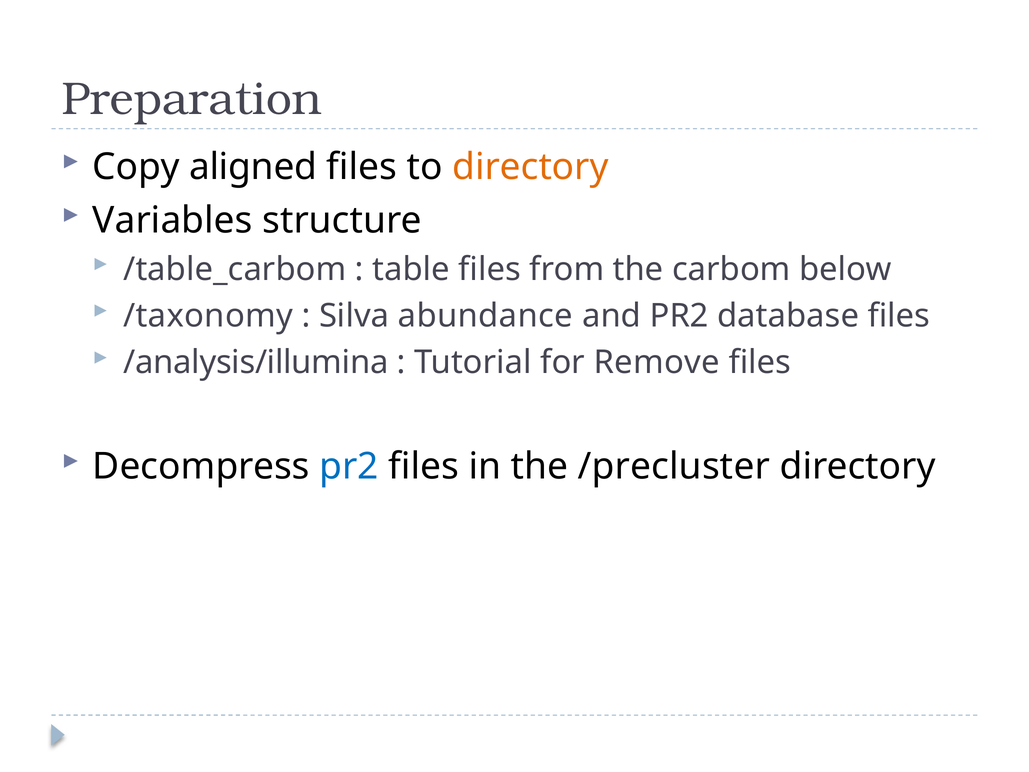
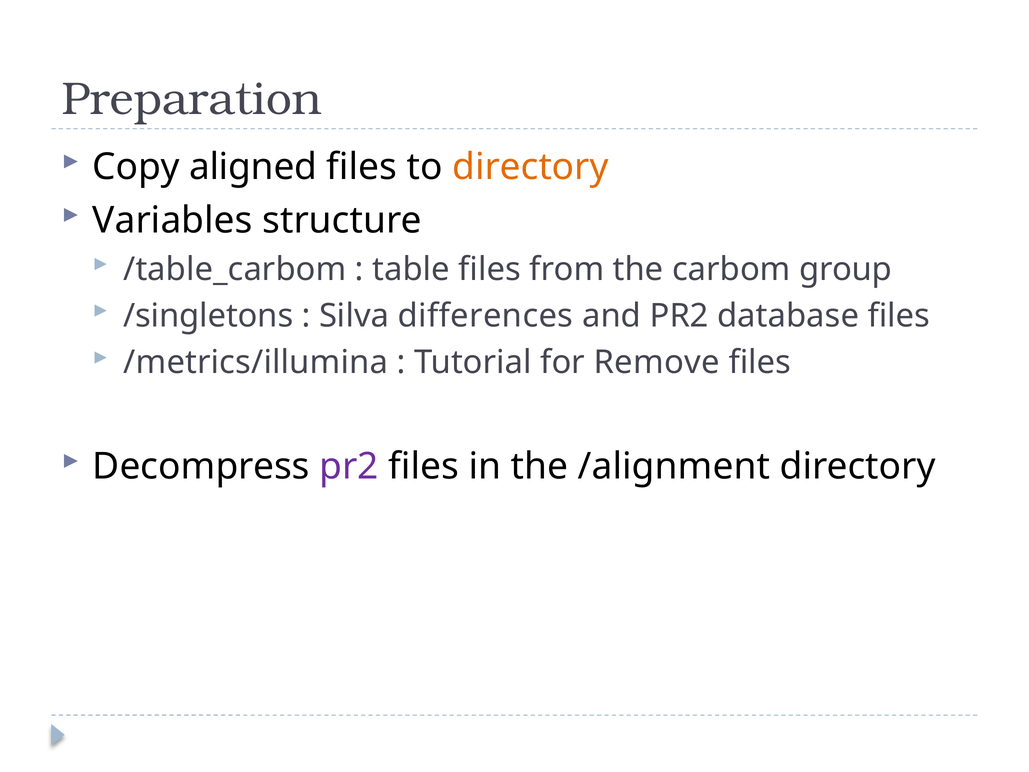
below: below -> group
/taxonomy: /taxonomy -> /singletons
abundance: abundance -> differences
/analysis/illumina: /analysis/illumina -> /metrics/illumina
pr2 at (349, 466) colour: blue -> purple
/precluster: /precluster -> /alignment
